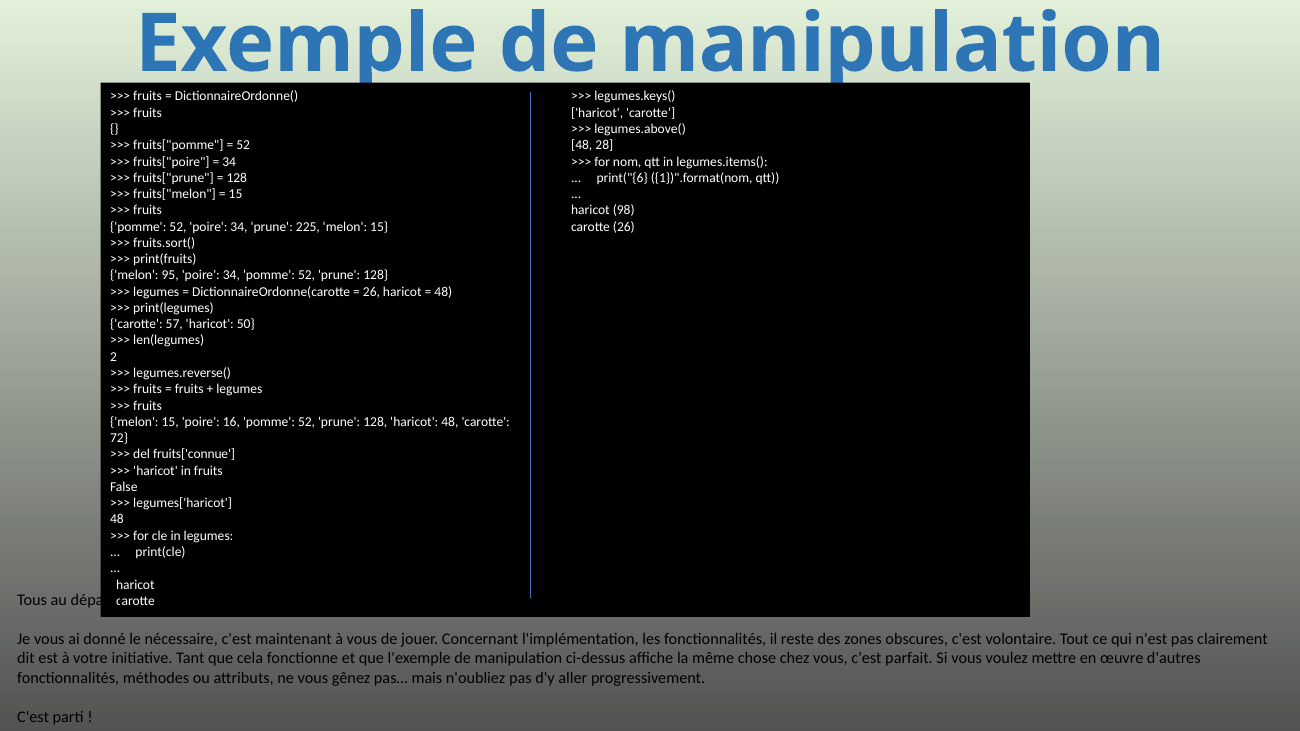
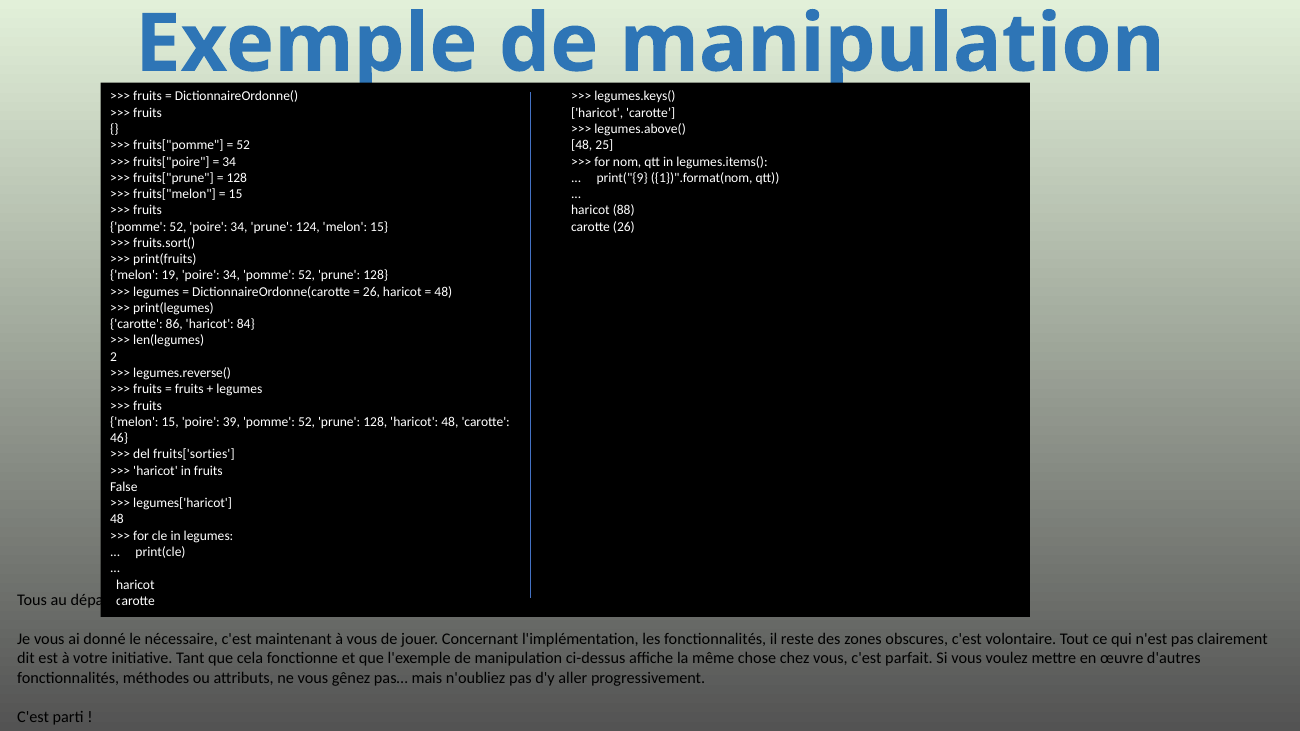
28: 28 -> 25
print("{6: print("{6 -> print("{9
98: 98 -> 88
225: 225 -> 124
95: 95 -> 19
57: 57 -> 86
50: 50 -> 84
16: 16 -> 39
72: 72 -> 46
fruits['connue: fruits['connue -> fruits['sorties
